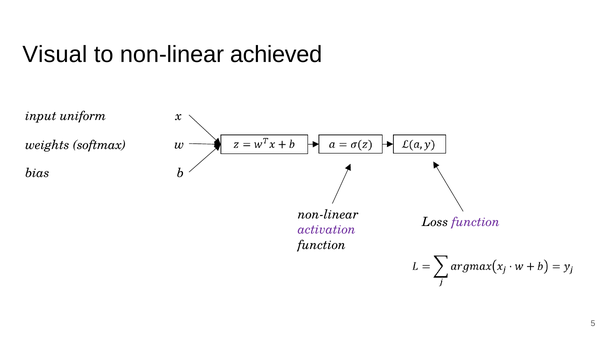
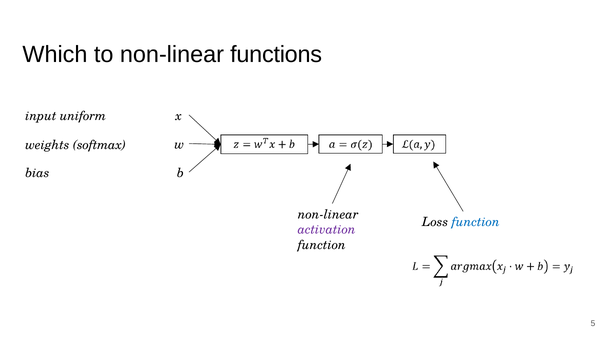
Visual: Visual -> Which
achieved: achieved -> functions
function at (476, 222) colour: purple -> blue
